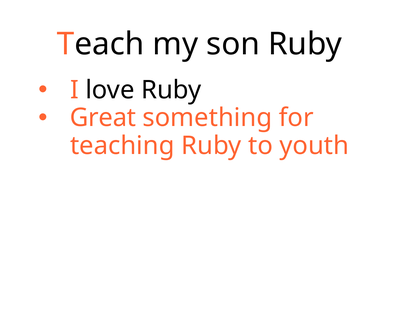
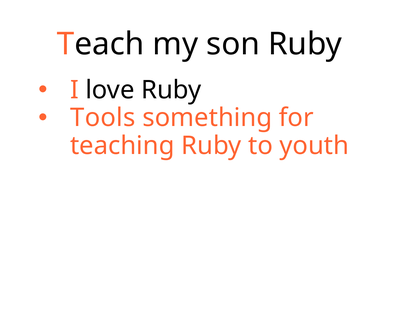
Great: Great -> Tools
